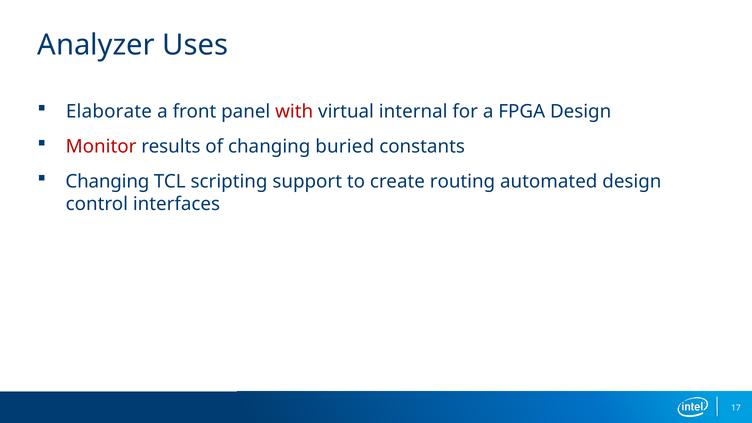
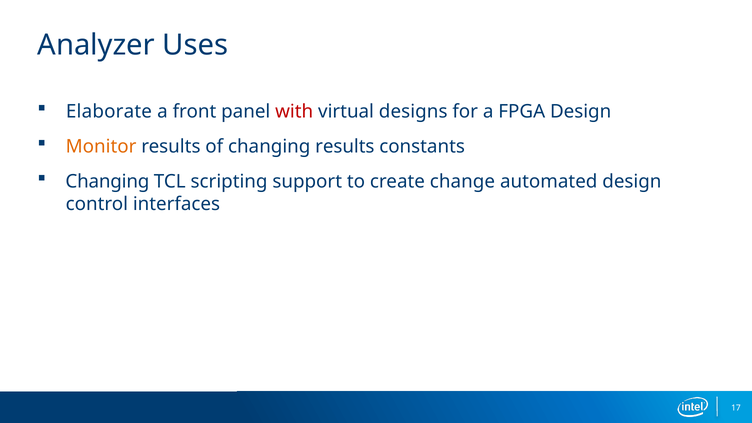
internal: internal -> designs
Monitor colour: red -> orange
changing buried: buried -> results
routing: routing -> change
